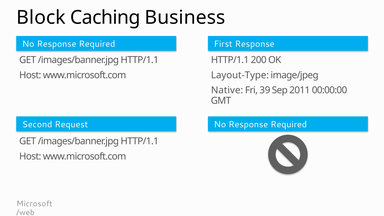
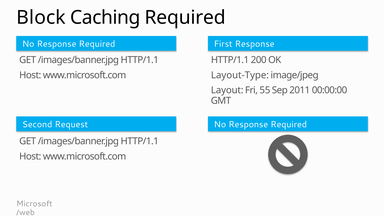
Caching Business: Business -> Required
Native: Native -> Layout
39: 39 -> 55
